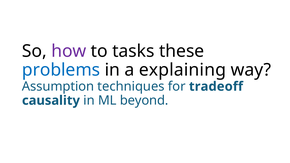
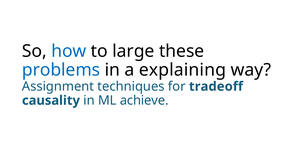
how colour: purple -> blue
tasks: tasks -> large
Assumption: Assumption -> Assignment
beyond: beyond -> achieve
